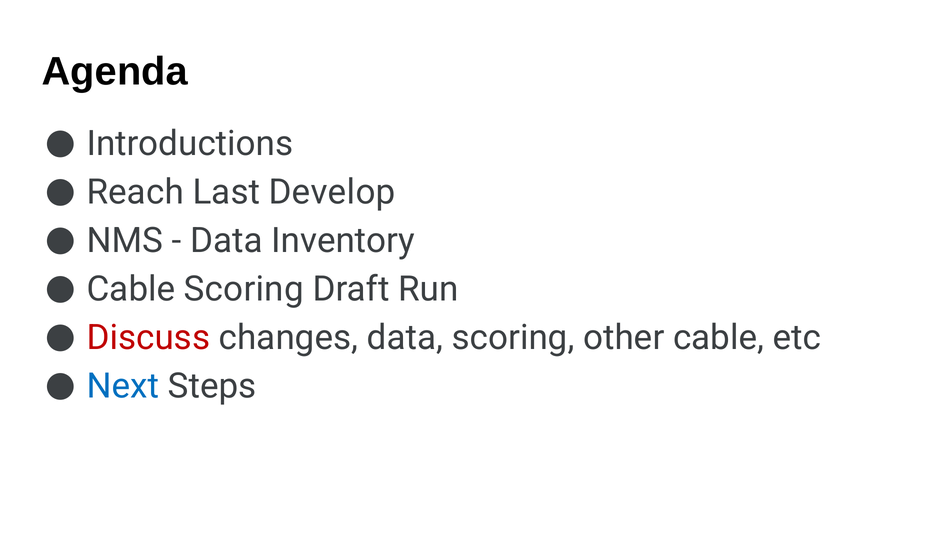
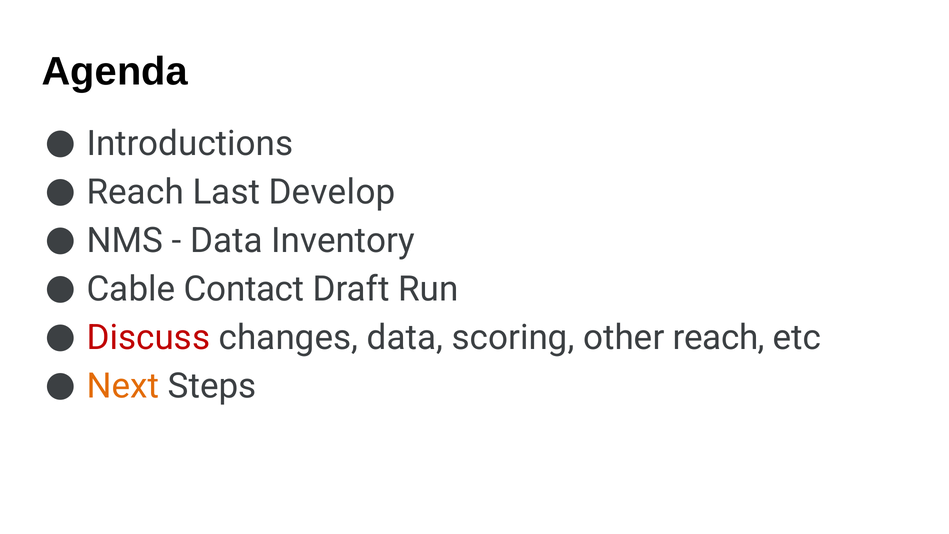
Cable Scoring: Scoring -> Contact
other cable: cable -> reach
Next colour: blue -> orange
